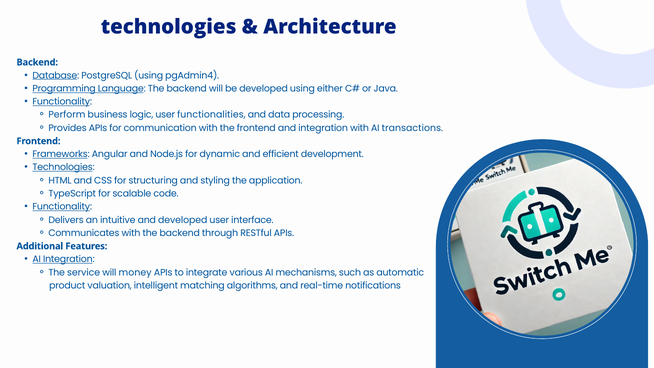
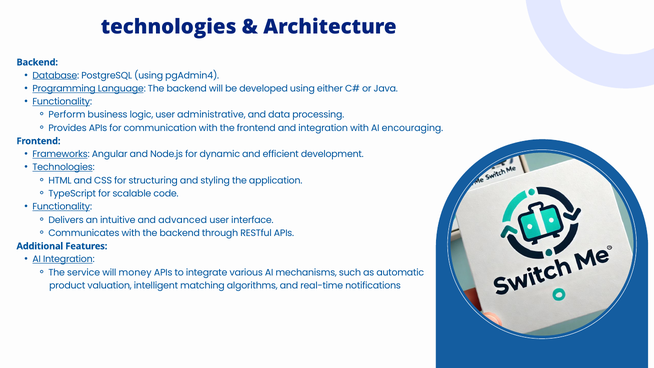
functionalities: functionalities -> administrative
transactions: transactions -> encouraging
and developed: developed -> advanced
